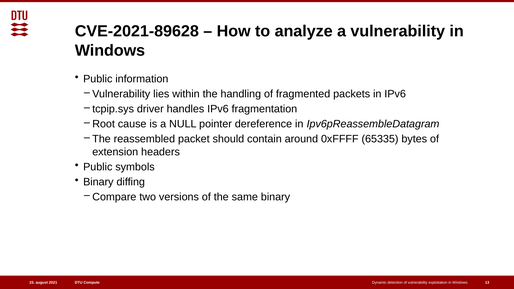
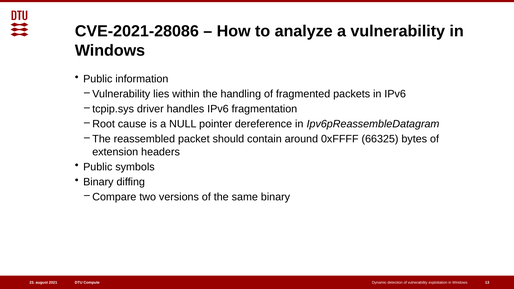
CVE-2021-89628: CVE-2021-89628 -> CVE-2021-28086
65335: 65335 -> 66325
